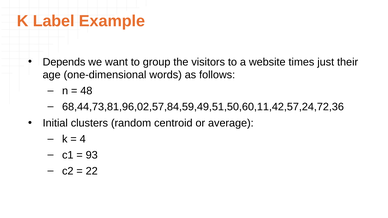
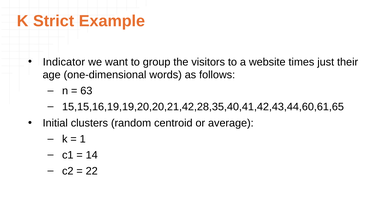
Label: Label -> Strict
Depends: Depends -> Indicator
48: 48 -> 63
68,44,73,81,96,02,57,84,59,49,51,50,60,11,42,57,24,72,36: 68,44,73,81,96,02,57,84,59,49,51,50,60,11,42,57,24,72,36 -> 15,15,16,19,19,20,20,21,42,28,35,40,41,42,43,44,60,61,65
4: 4 -> 1
93: 93 -> 14
